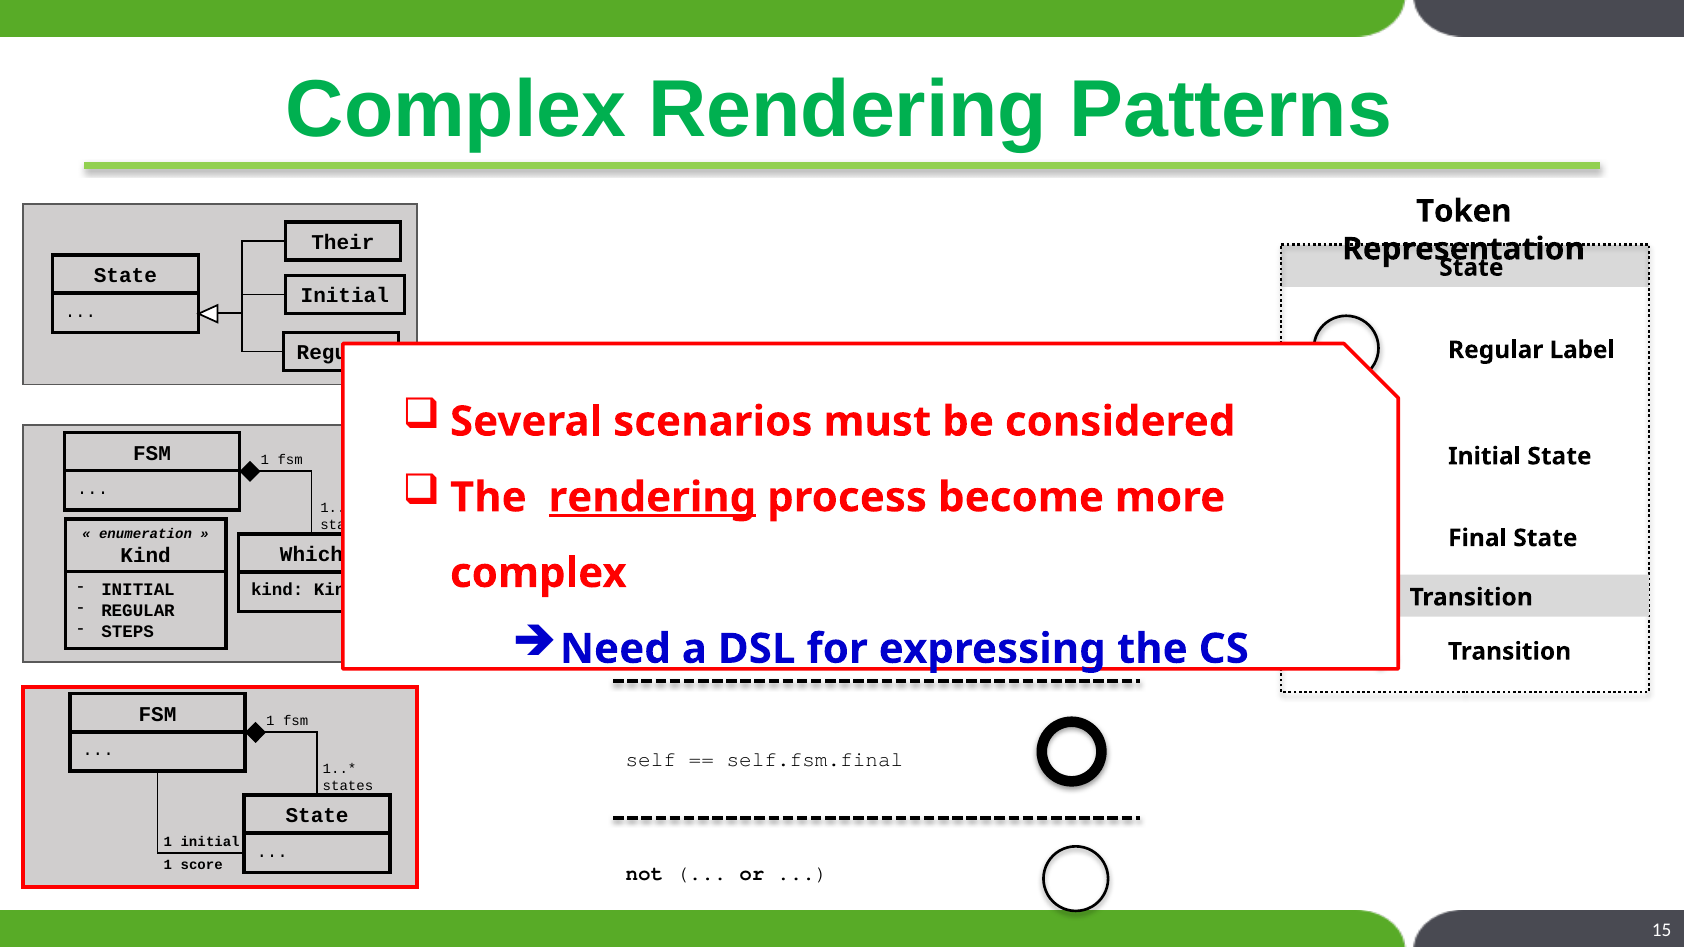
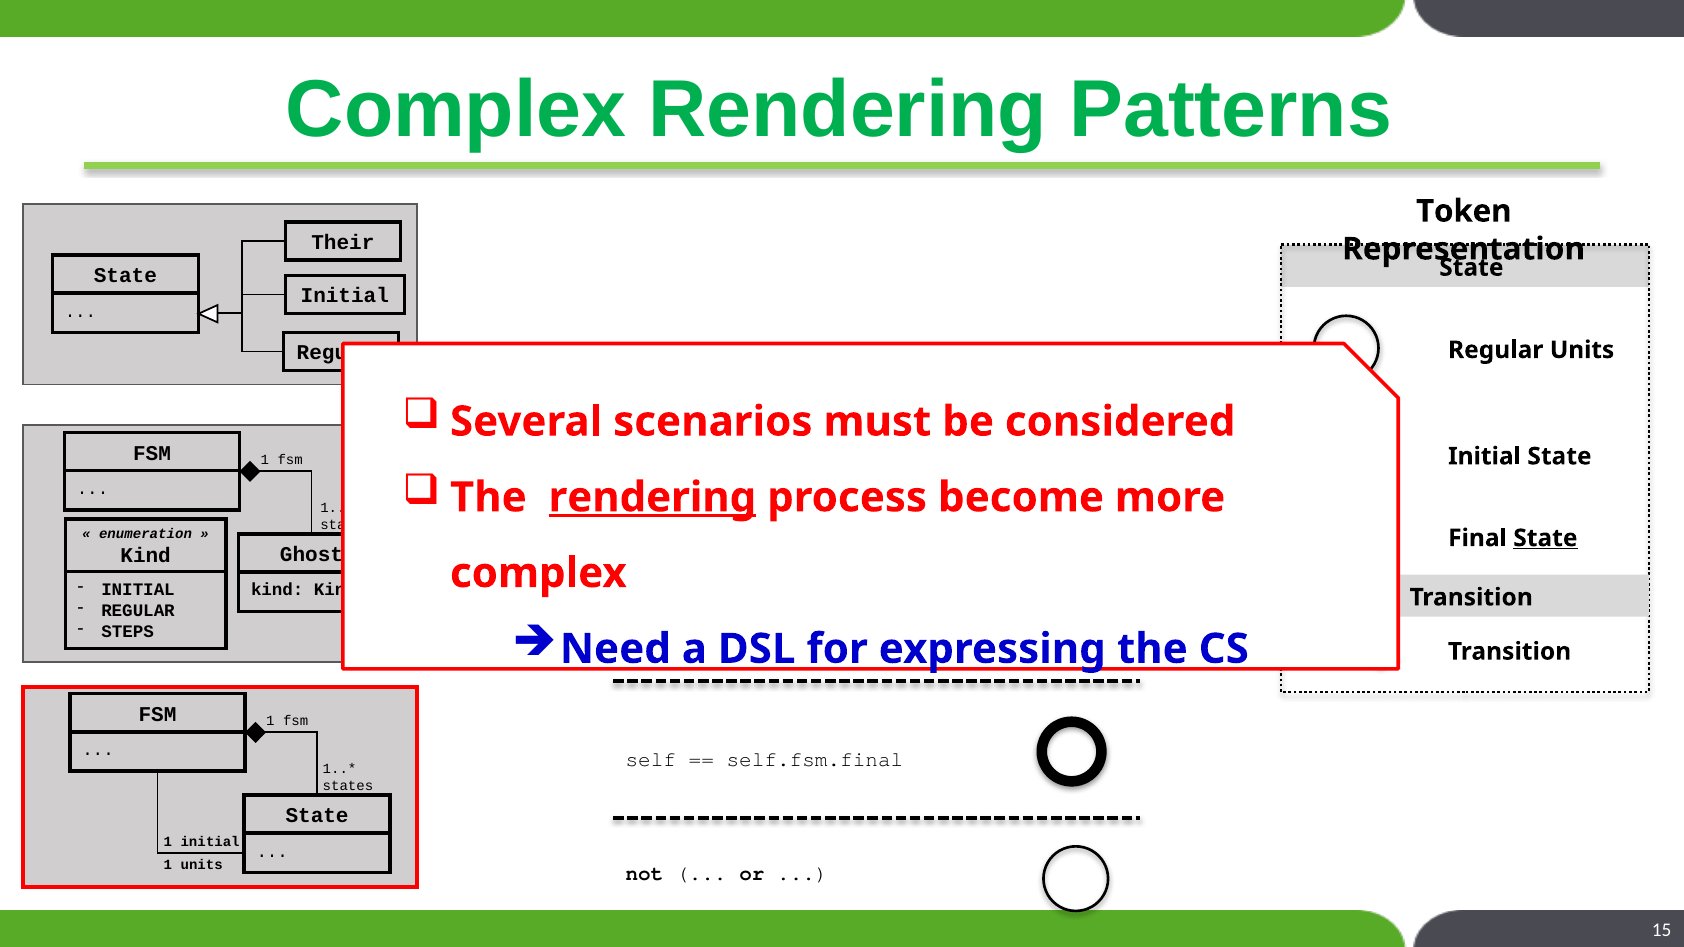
Regular Label: Label -> Units
State at (1545, 538) underline: none -> present
Which: Which -> Ghost
1 score: score -> units
